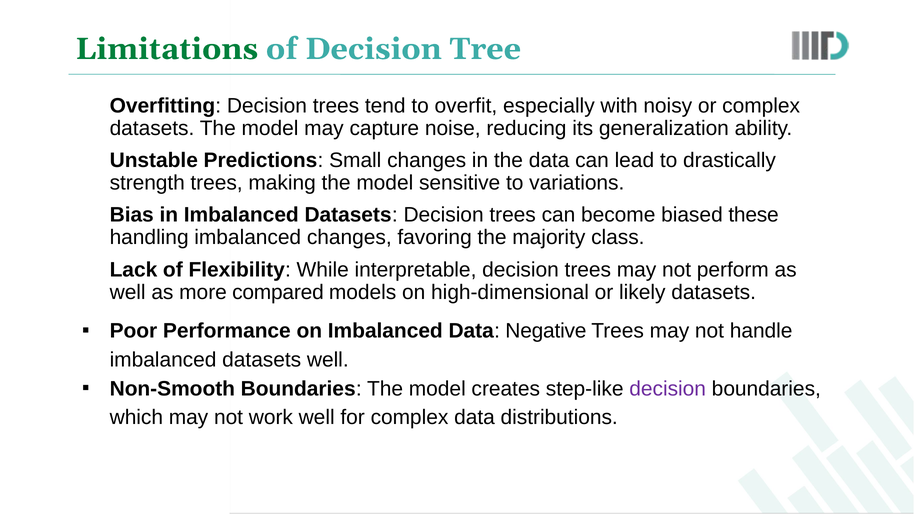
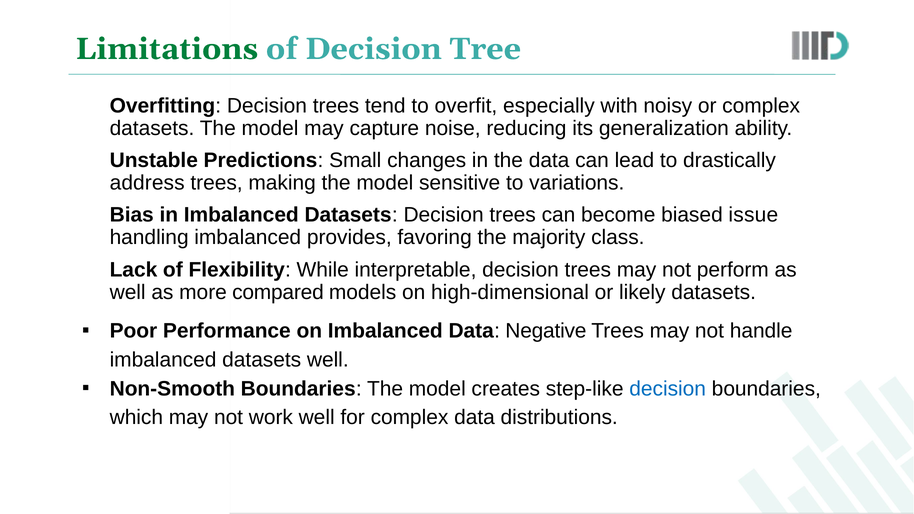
strength: strength -> address
these: these -> issue
imbalanced changes: changes -> provides
decision at (668, 389) colour: purple -> blue
